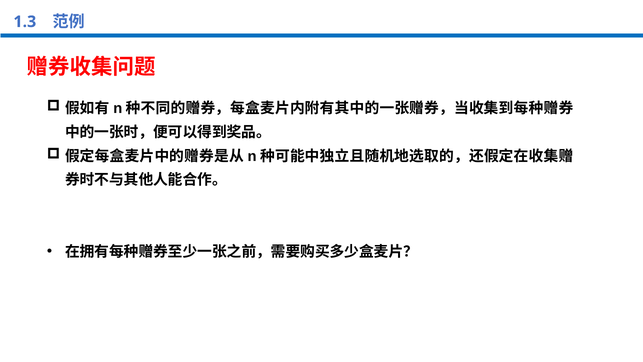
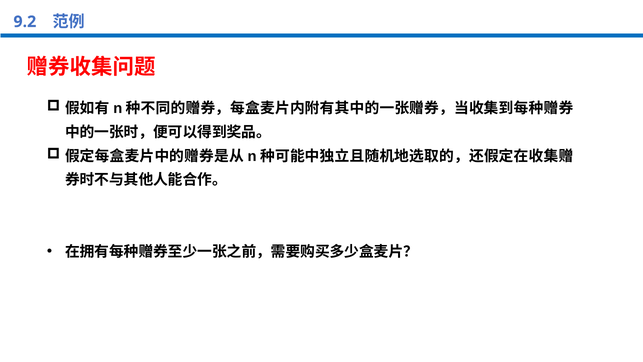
1.3: 1.3 -> 9.2
